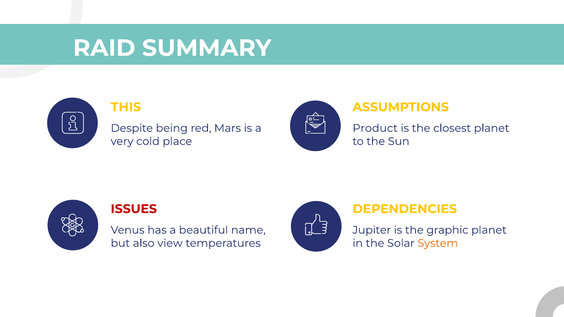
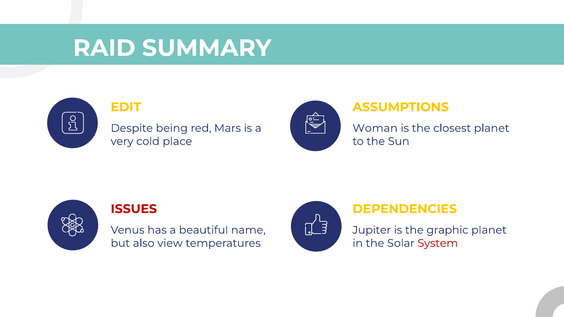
THIS: THIS -> EDIT
Product: Product -> Woman
System colour: orange -> red
